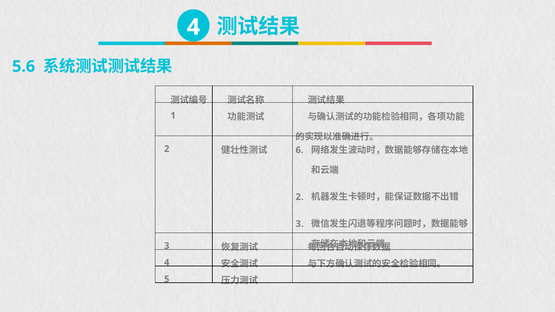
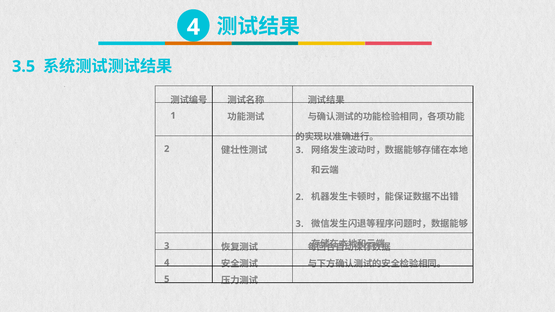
5.6: 5.6 -> 3.5
6 at (300, 150): 6 -> 3
